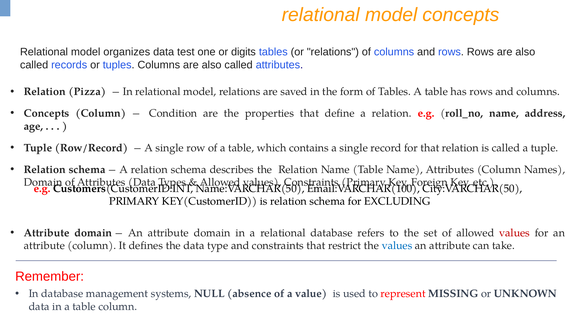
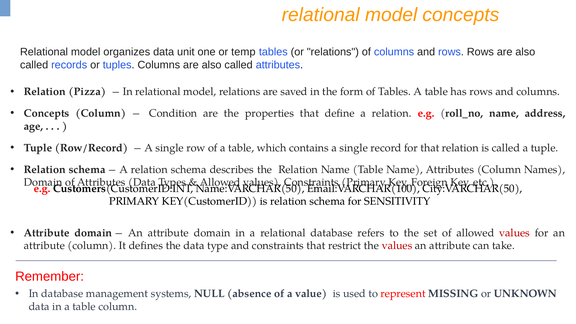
test: test -> unit
digits: digits -> temp
EXCLUDING: EXCLUDING -> SENSITIVITY
values at (397, 246) colour: blue -> red
